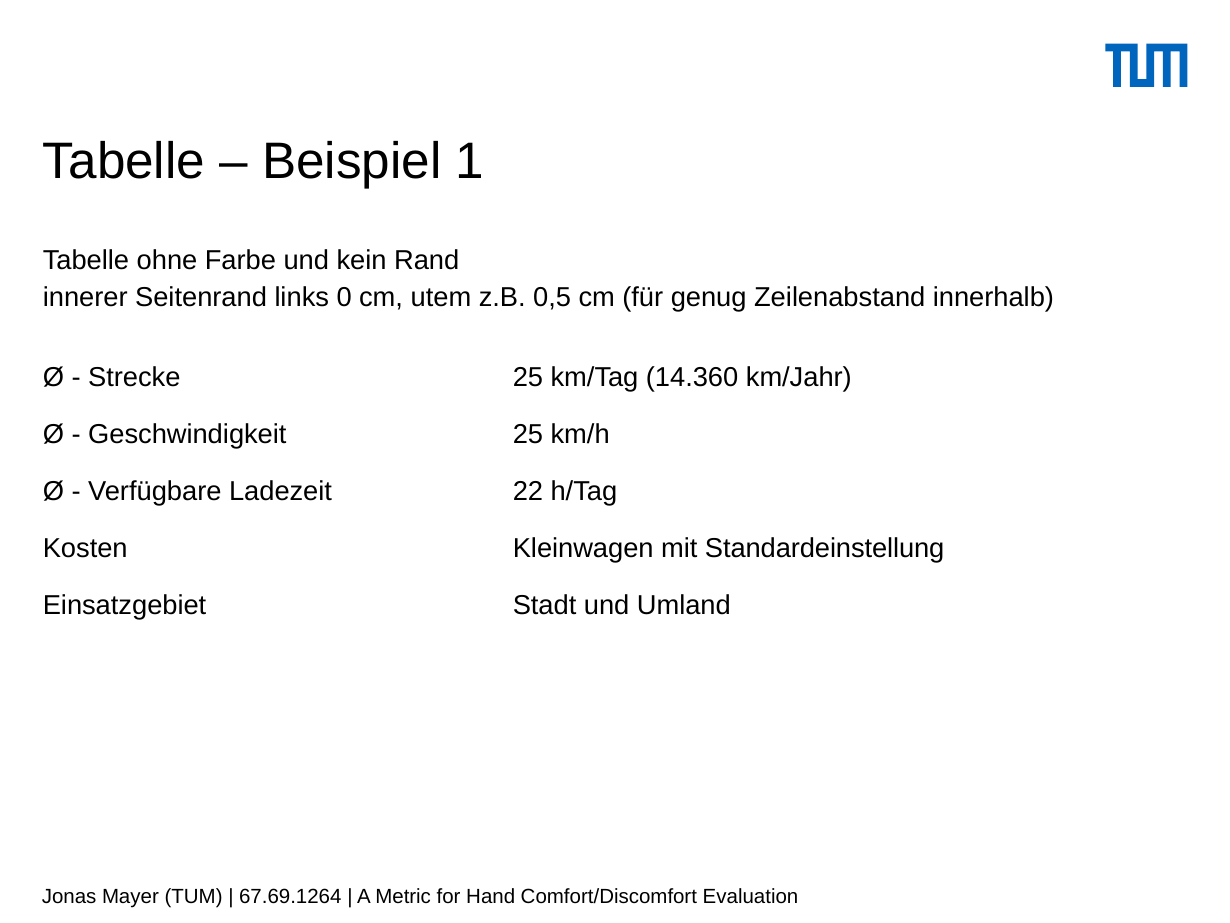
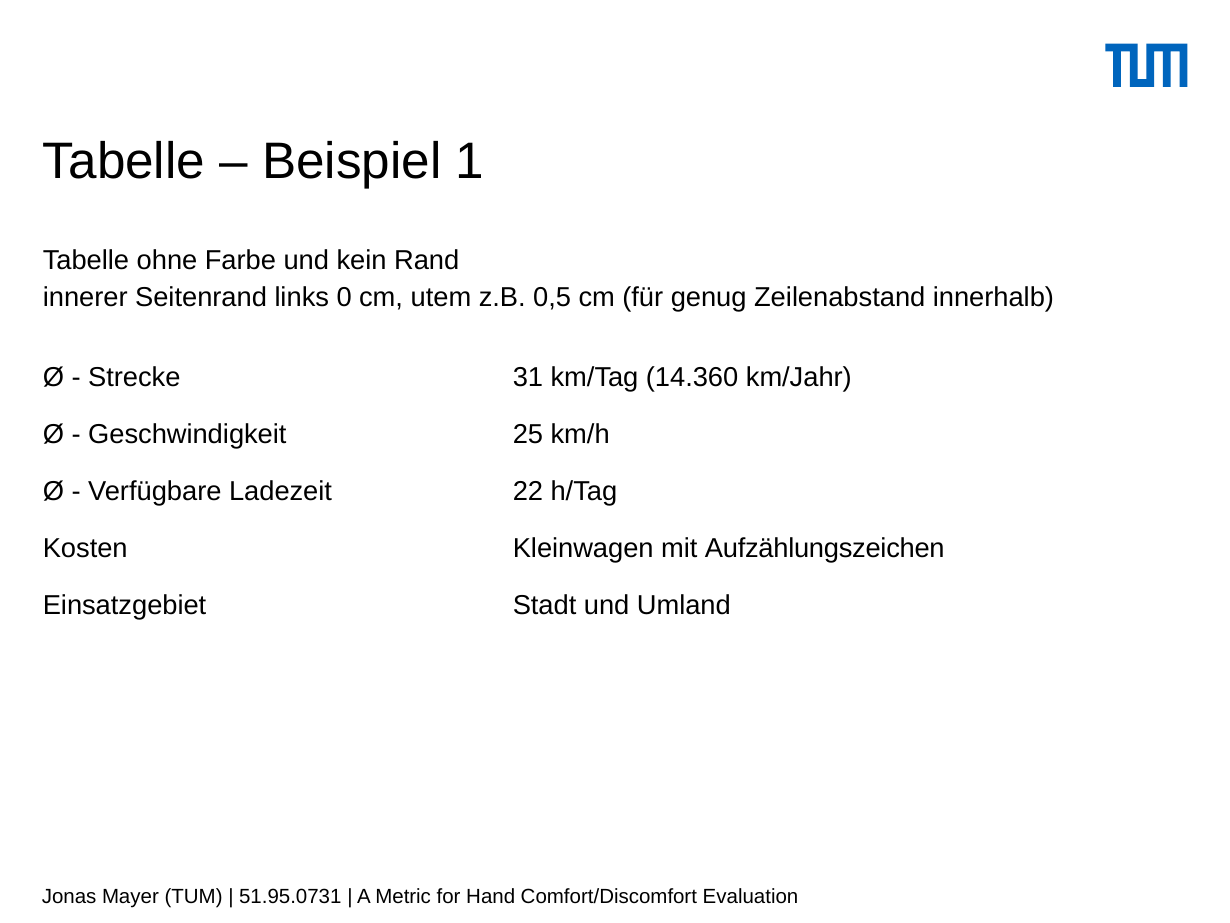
Strecke 25: 25 -> 31
Standardeinstellung: Standardeinstellung -> Aufzählungszeichen
67.69.1264: 67.69.1264 -> 51.95.0731
